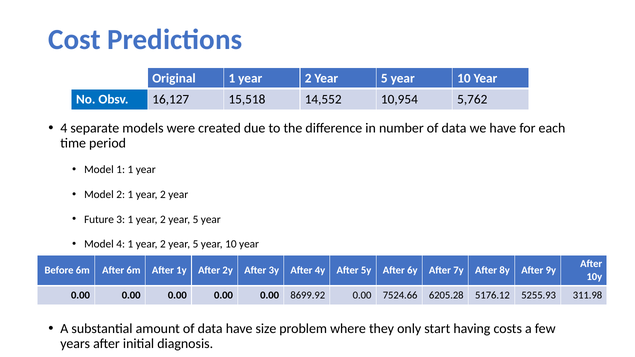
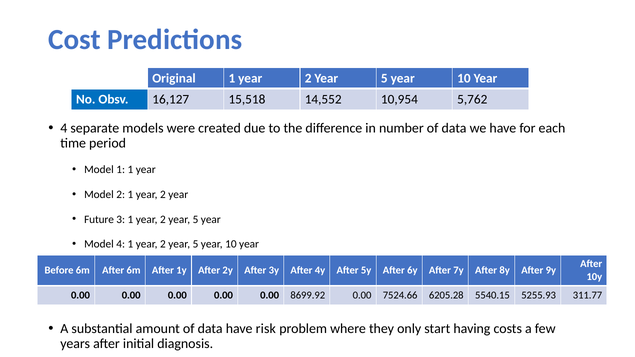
5176.12: 5176.12 -> 5540.15
311.98: 311.98 -> 311.77
size: size -> risk
